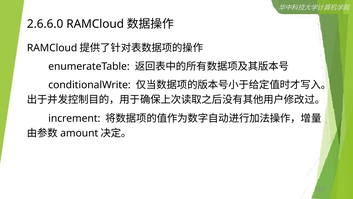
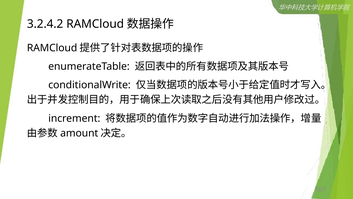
2.6.6.0: 2.6.6.0 -> 3.2.4.2
